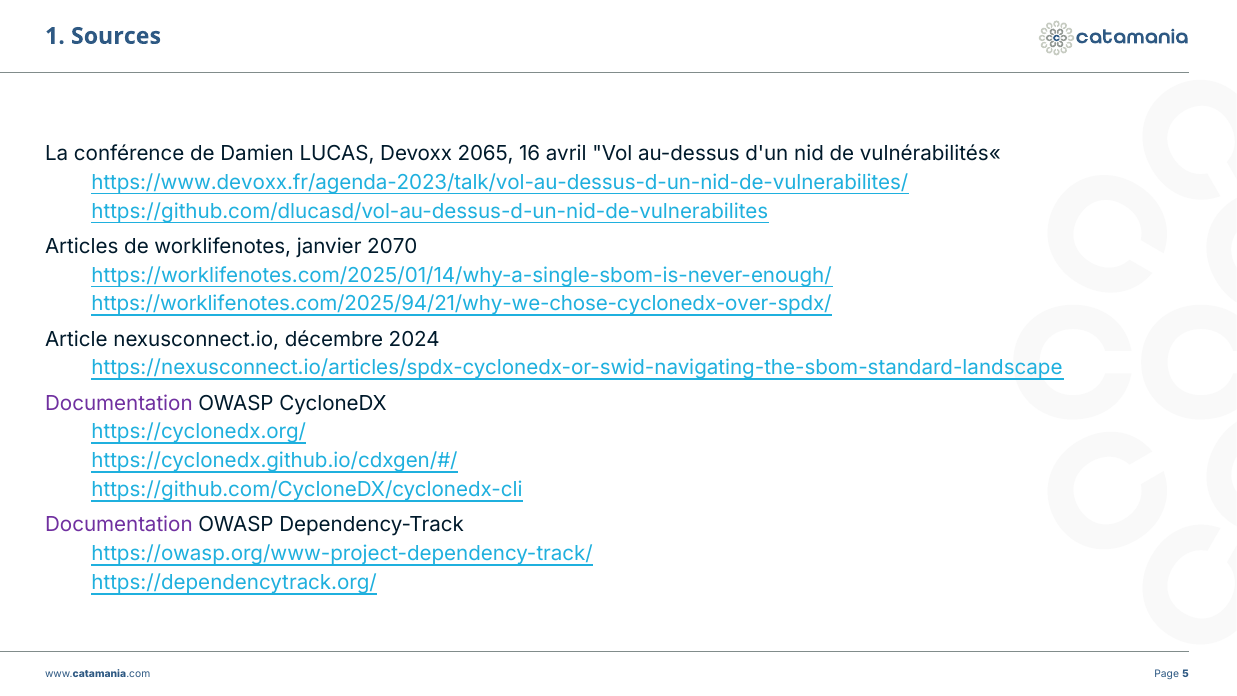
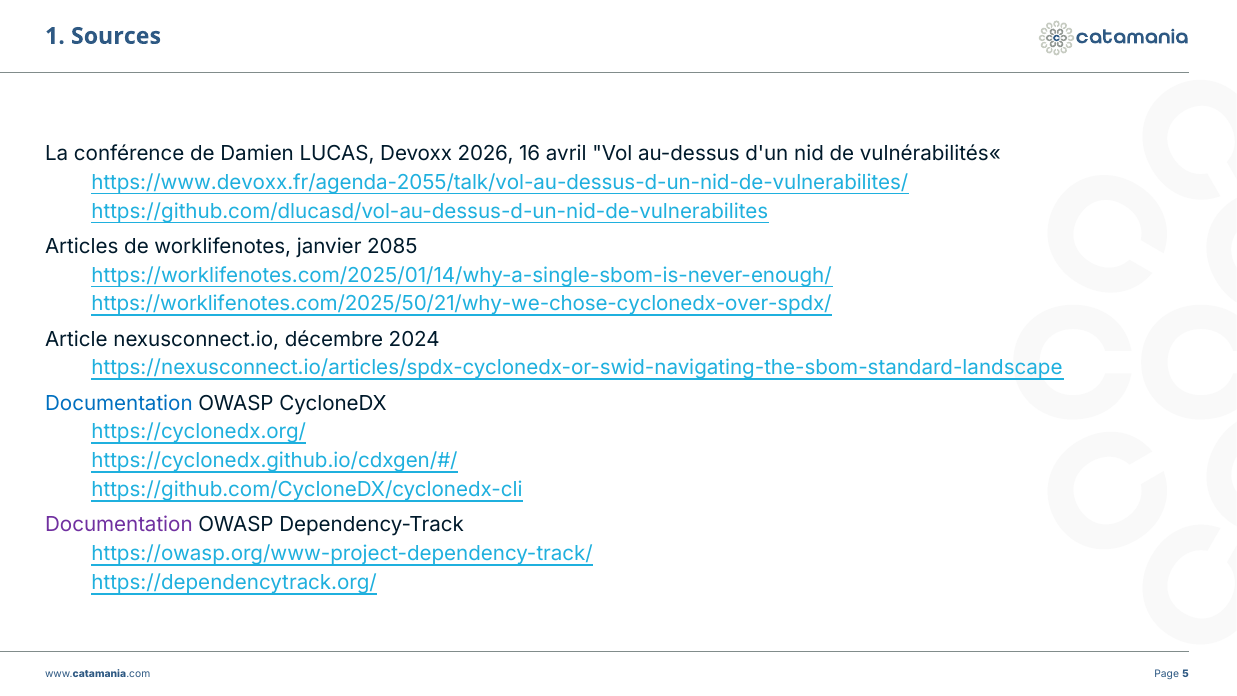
2065: 2065 -> 2026
https://www.devoxx.fr/agenda-2023/talk/vol-au-dessus-d-un-nid-de-vulnerabilites/: https://www.devoxx.fr/agenda-2023/talk/vol-au-dessus-d-un-nid-de-vulnerabilites/ -> https://www.devoxx.fr/agenda-2055/talk/vol-au-dessus-d-un-nid-de-vulnerabilites/
2070: 2070 -> 2085
https://worklifenotes.com/2025/94/21/why-we-chose-cyclonedx-over-spdx/: https://worklifenotes.com/2025/94/21/why-we-chose-cyclonedx-over-spdx/ -> https://worklifenotes.com/2025/50/21/why-we-chose-cyclonedx-over-spdx/
Documentation at (119, 403) colour: purple -> blue
